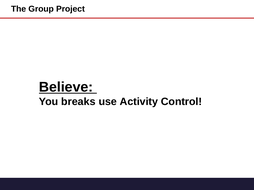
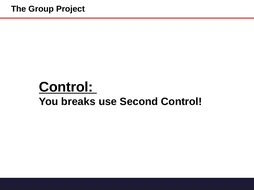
Believe at (66, 87): Believe -> Control
Activity: Activity -> Second
